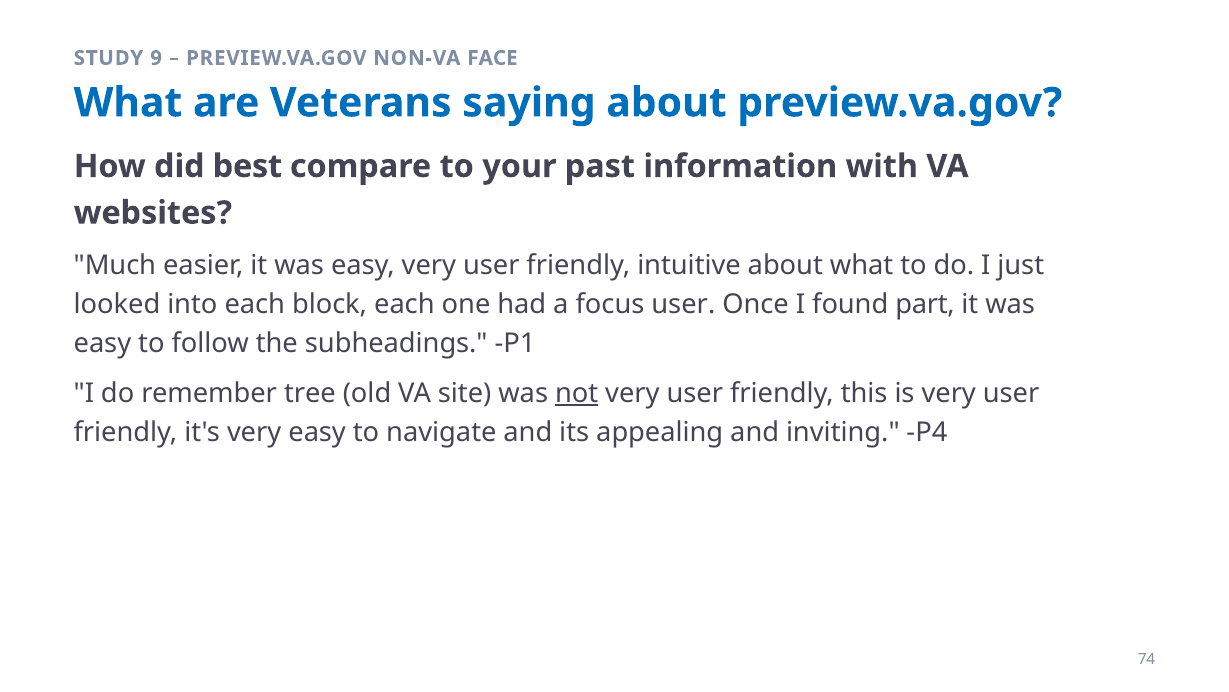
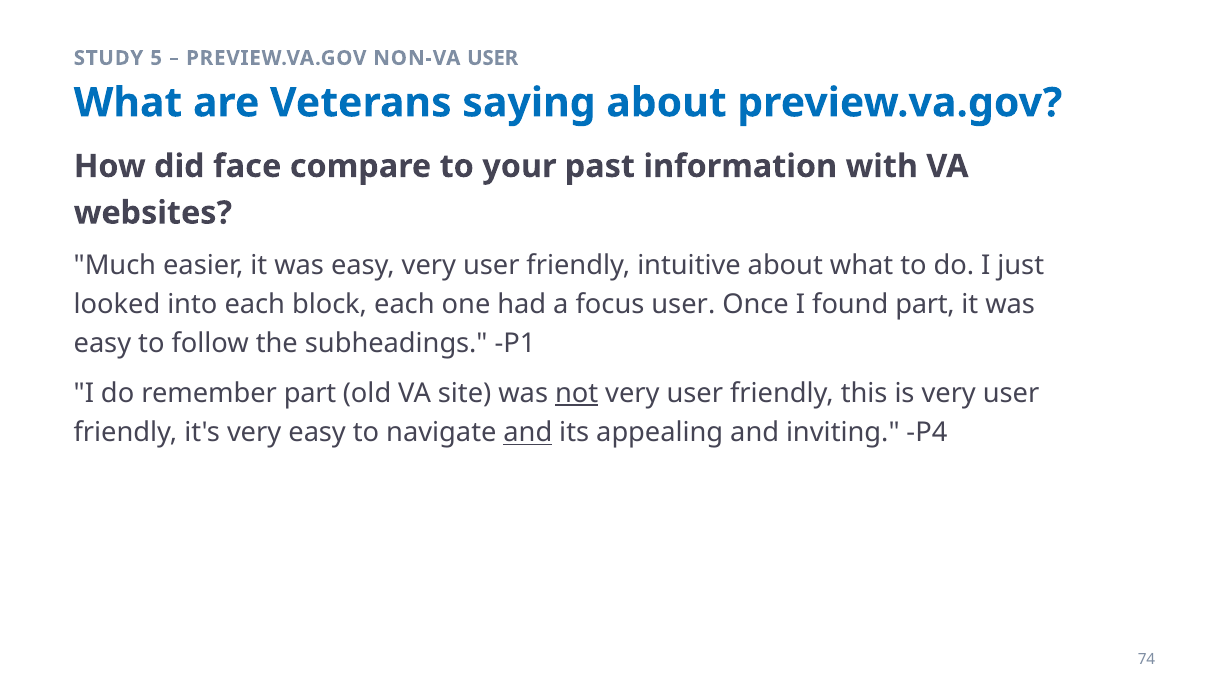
9: 9 -> 5
NON-VA FACE: FACE -> USER
best: best -> face
remember tree: tree -> part
and at (528, 432) underline: none -> present
